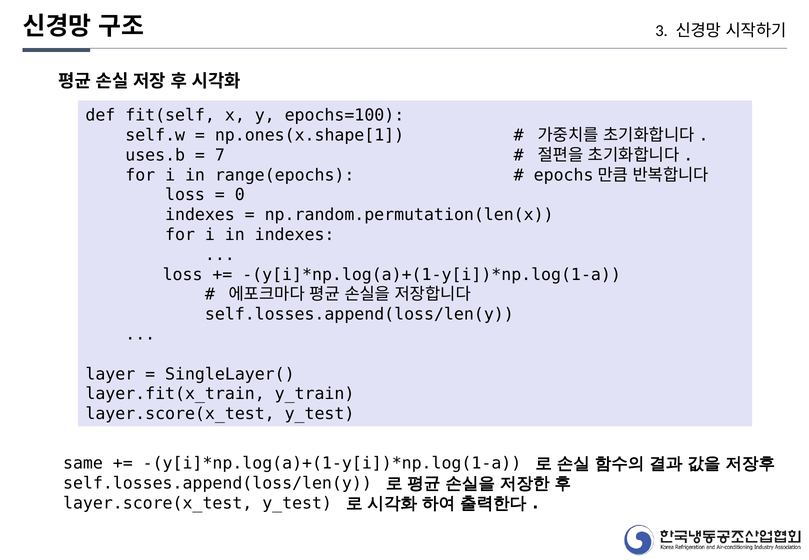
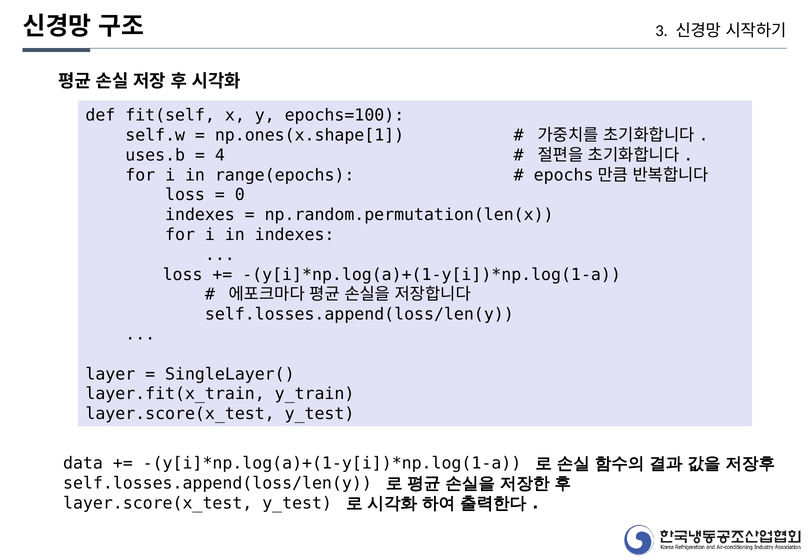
7: 7 -> 4
same: same -> data
